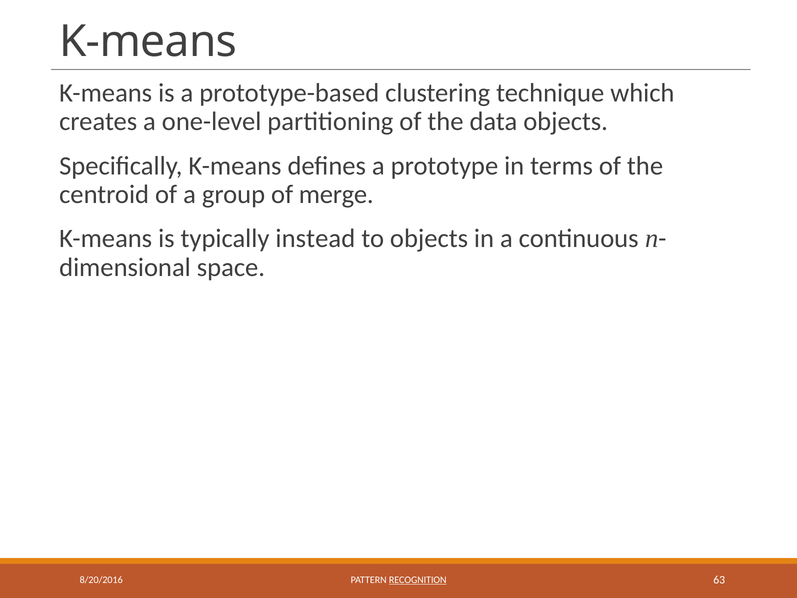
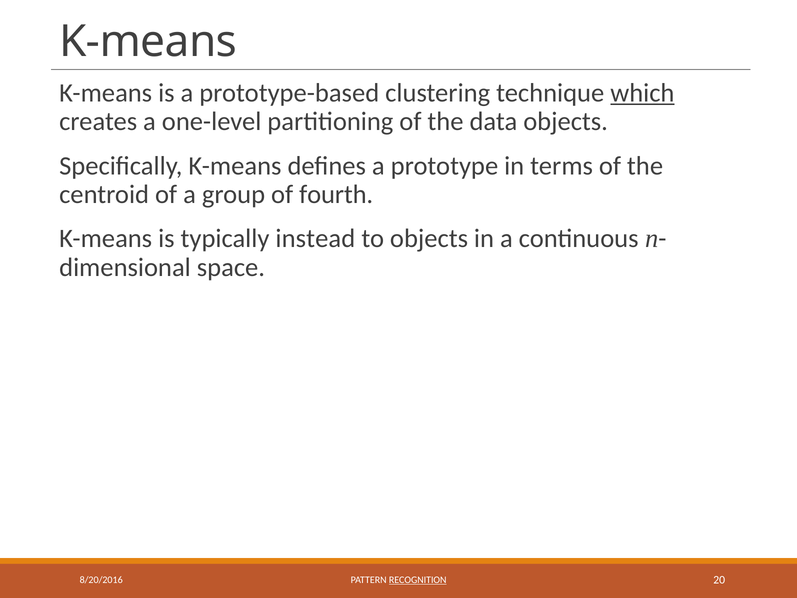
which underline: none -> present
merge: merge -> fourth
63: 63 -> 20
